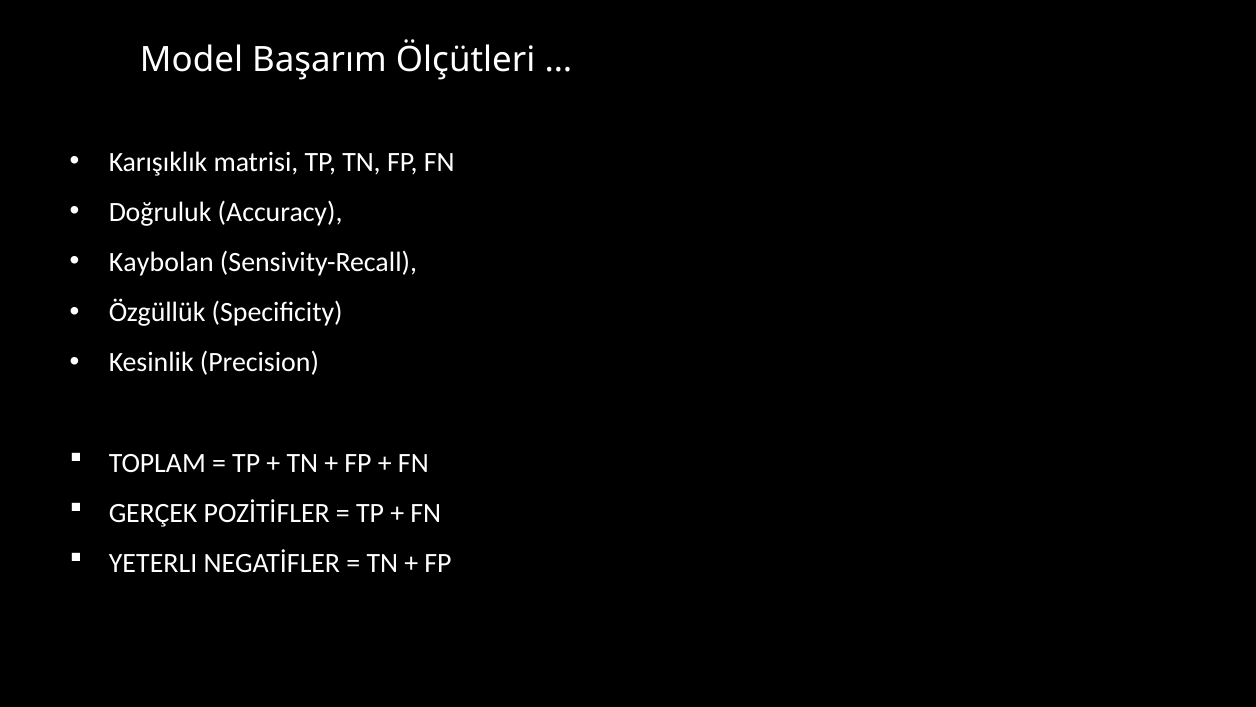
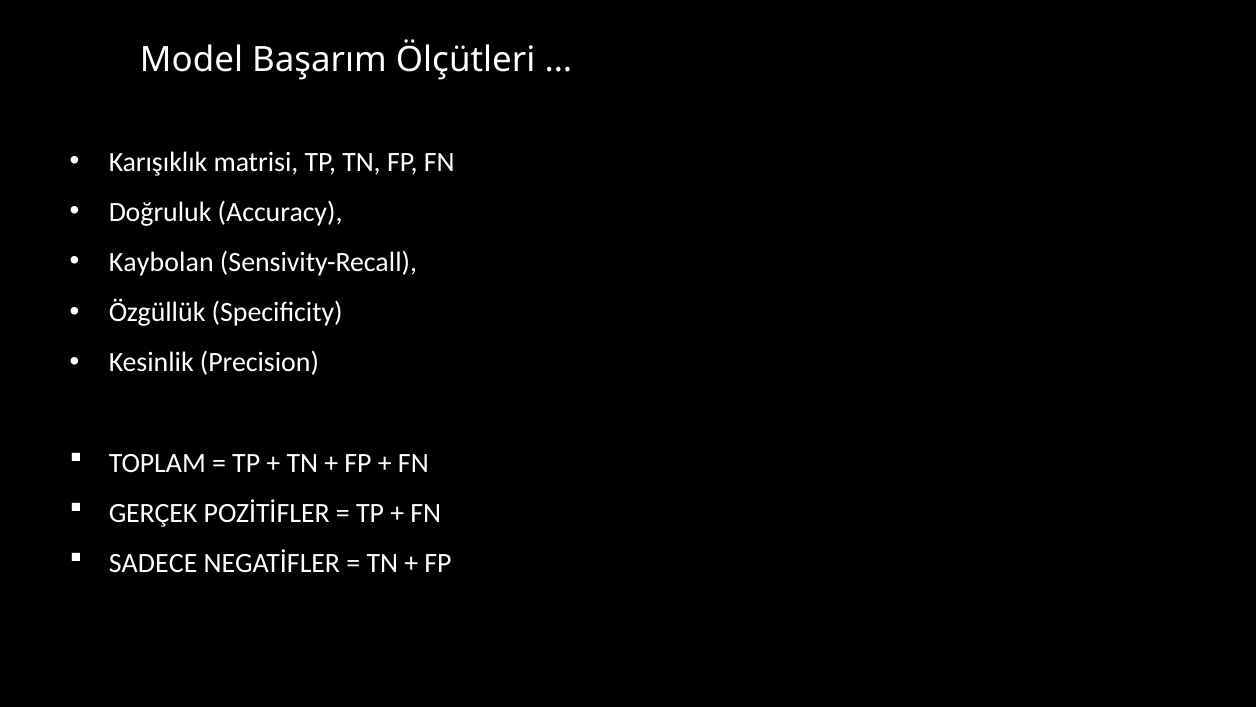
YETERLI: YETERLI -> SADECE
